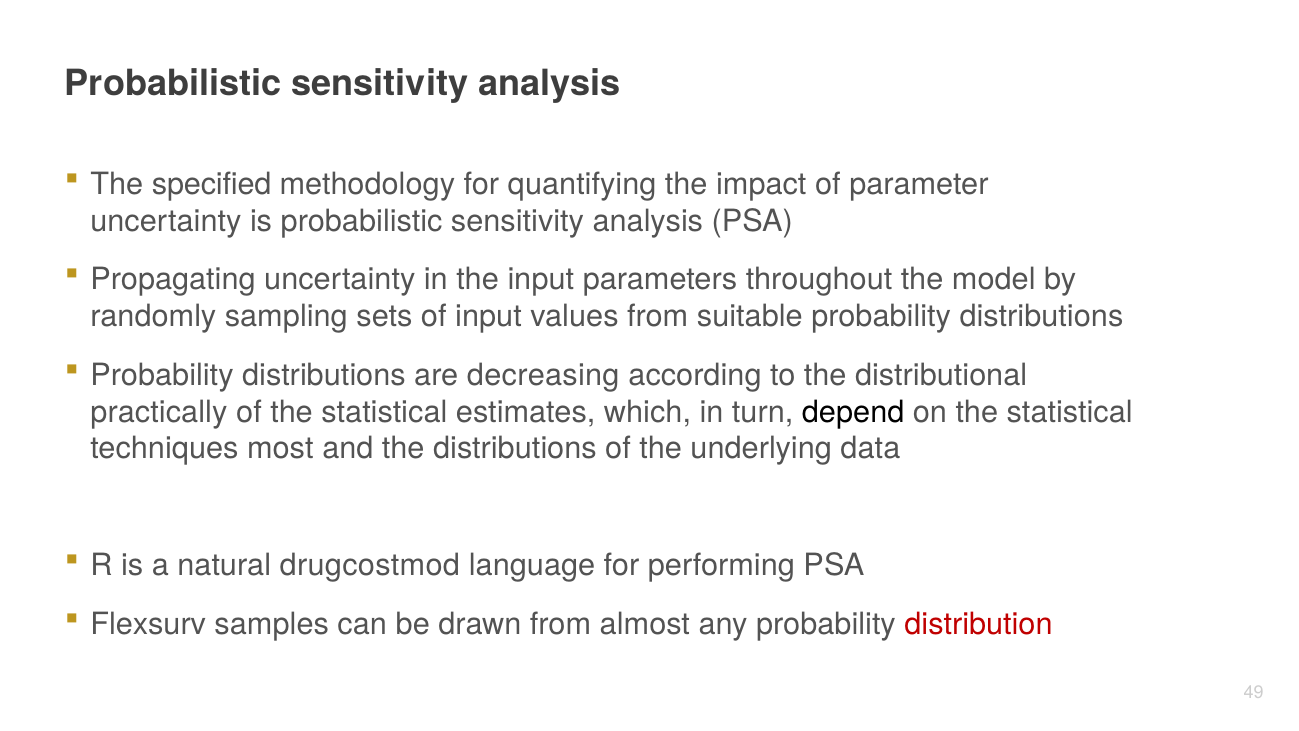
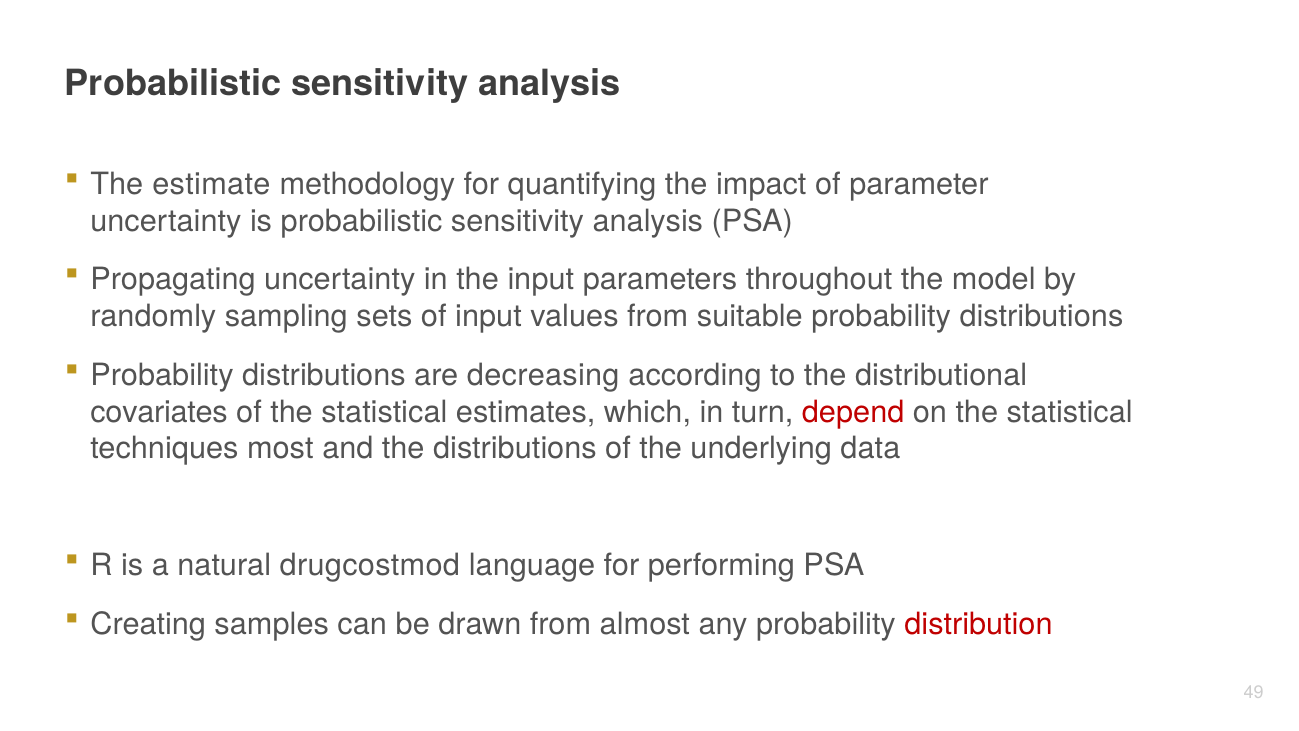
specified: specified -> estimate
practically: practically -> covariates
depend colour: black -> red
Flexsurv: Flexsurv -> Creating
